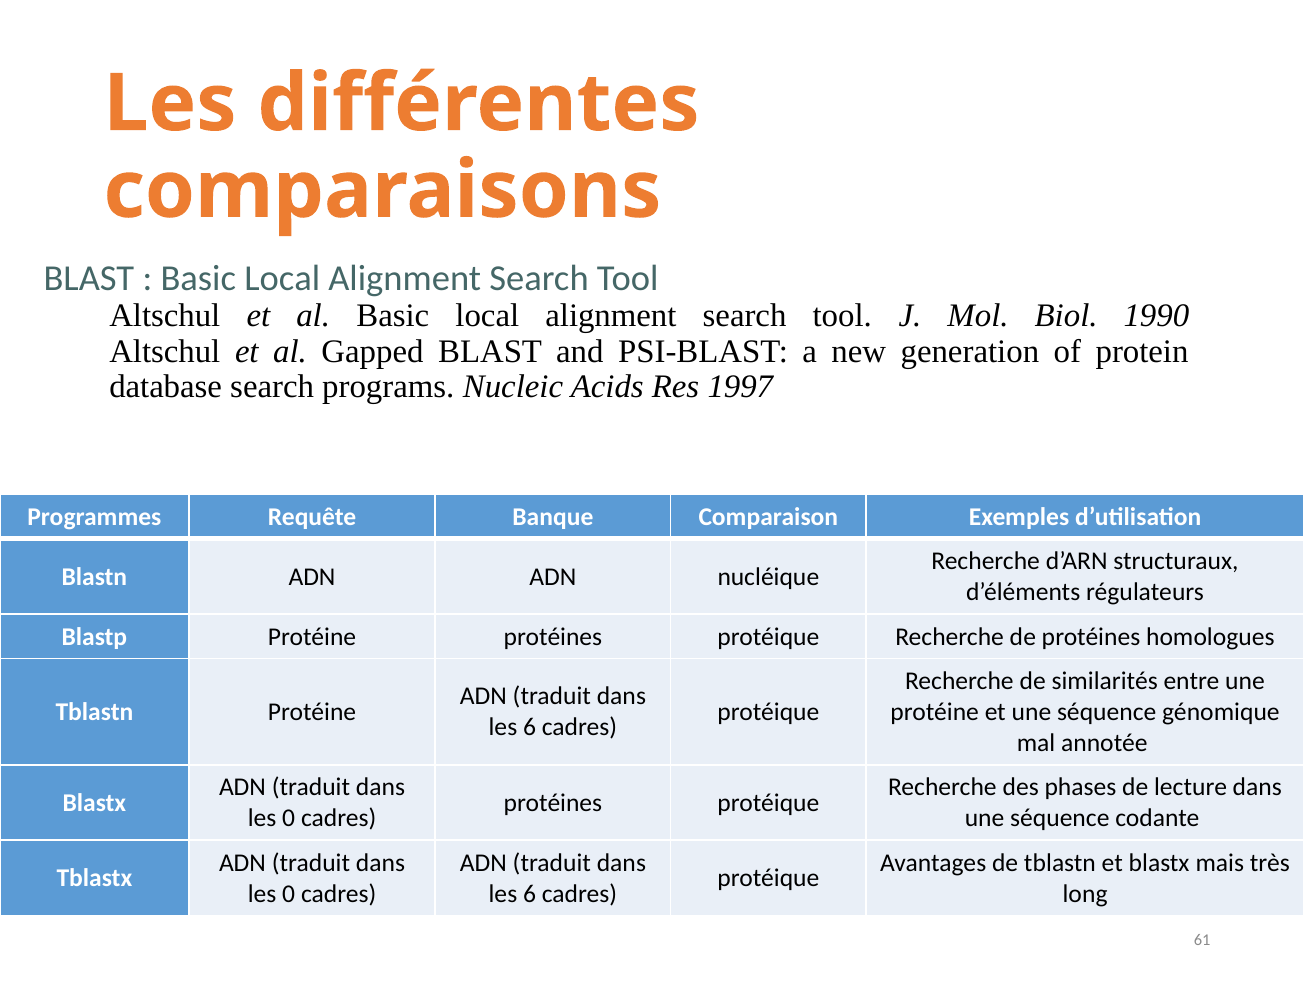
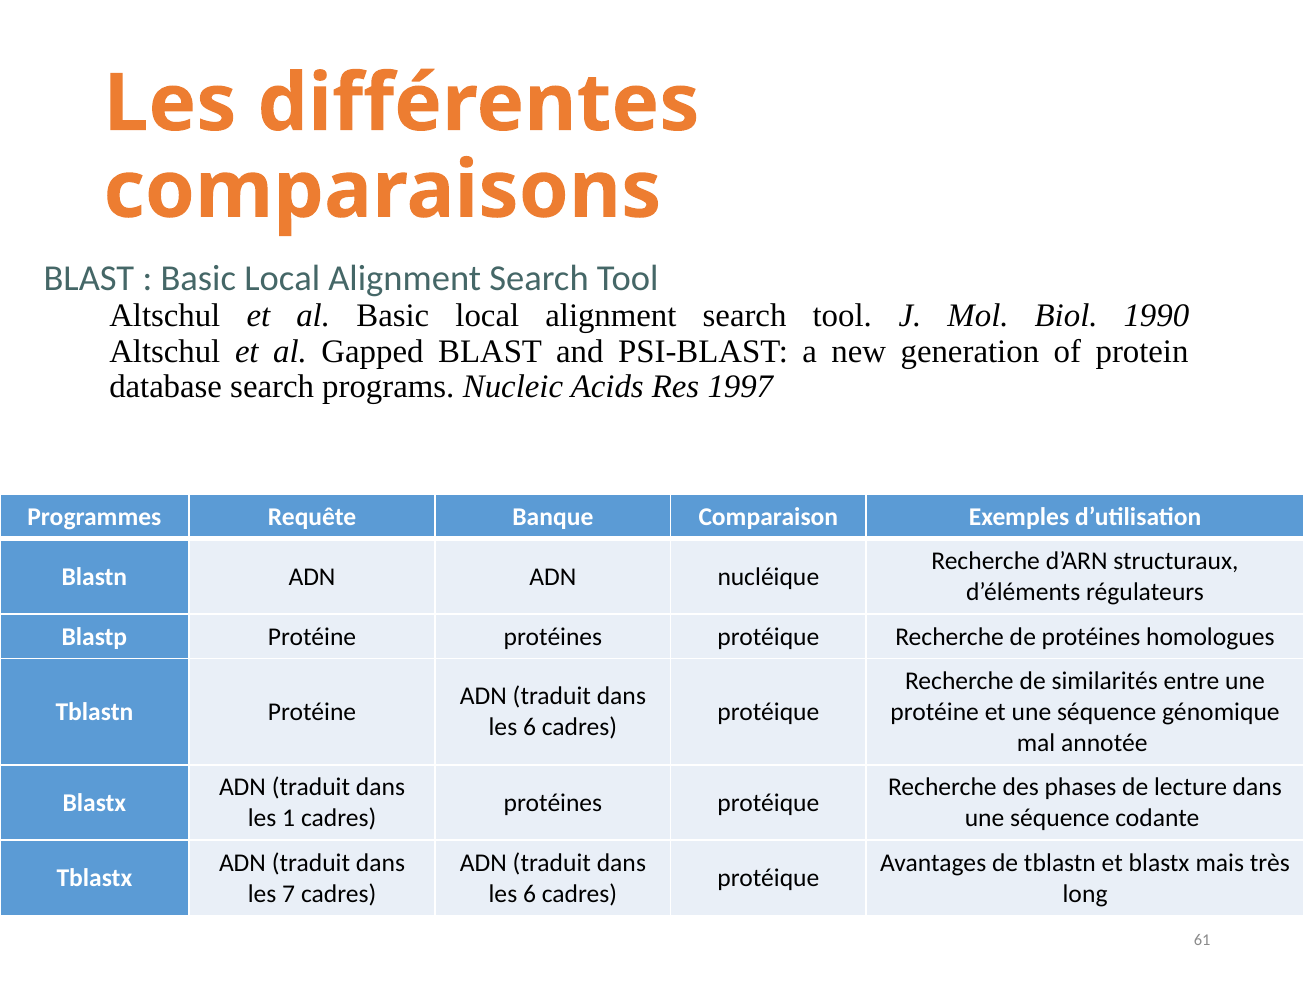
0 at (289, 819): 0 -> 1
0 at (289, 894): 0 -> 7
